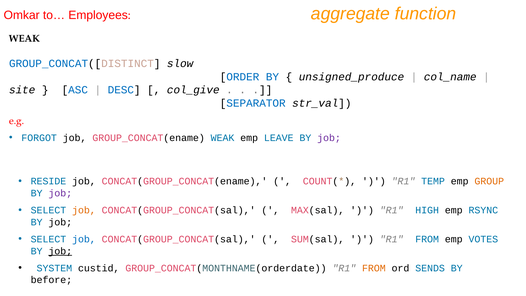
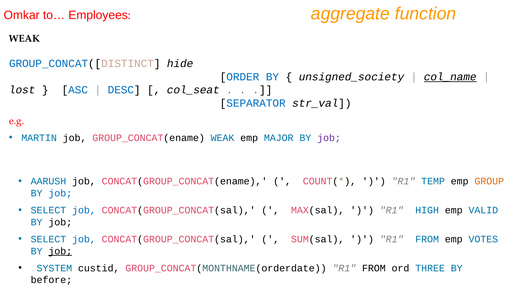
slow: slow -> hide
unsigned_produce: unsigned_produce -> unsigned_society
col_name underline: none -> present
site: site -> lost
col_give: col_give -> col_seat
FORGOT: FORGOT -> MARTIN
LEAVE: LEAVE -> MAJOR
RESIDE: RESIDE -> AARUSH
job at (60, 193) colour: purple -> blue
job at (84, 210) colour: orange -> blue
RSYNC: RSYNC -> VALID
FROM at (374, 268) colour: orange -> black
SENDS: SENDS -> THREE
